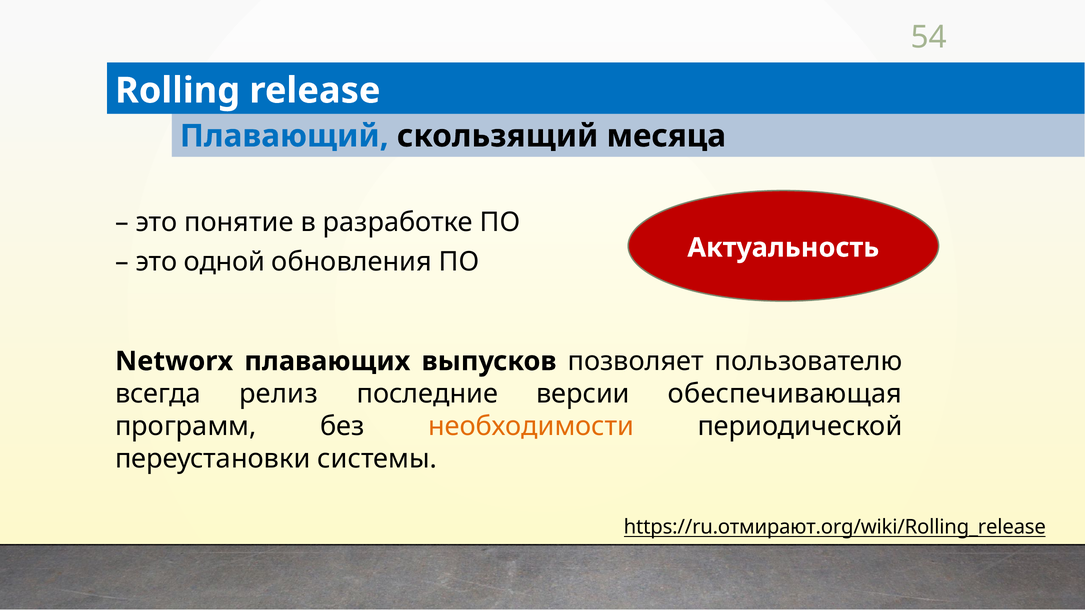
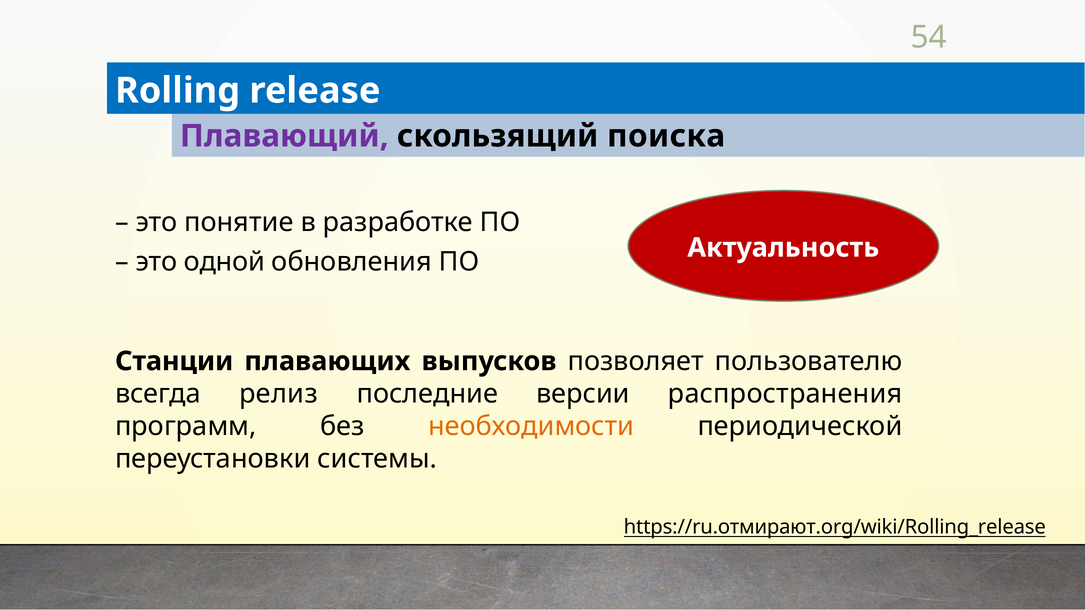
Плавающий colour: blue -> purple
месяца: месяца -> поиска
Networx: Networx -> Станции
обеспечивающая: обеспечивающая -> распространения
